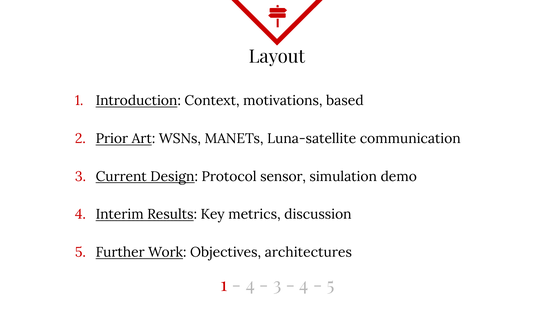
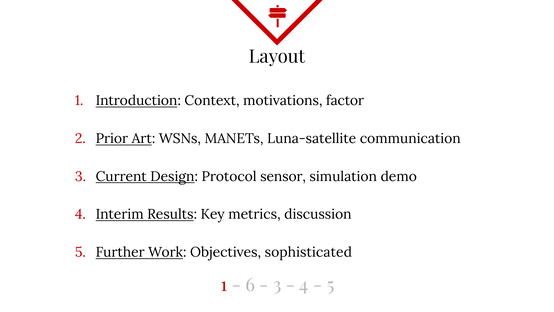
based: based -> factor
architectures: architectures -> sophisticated
4 at (250, 285): 4 -> 6
